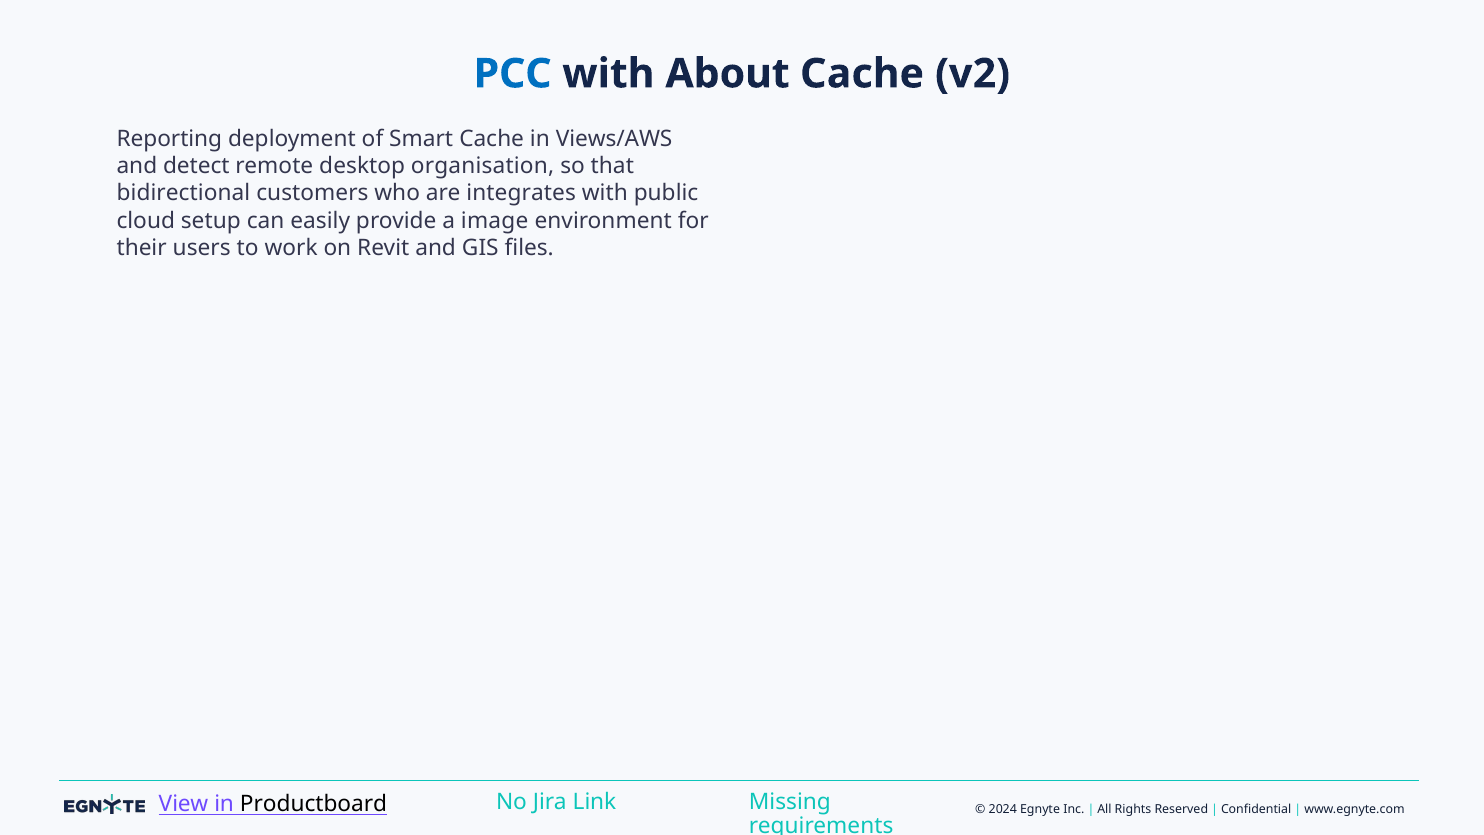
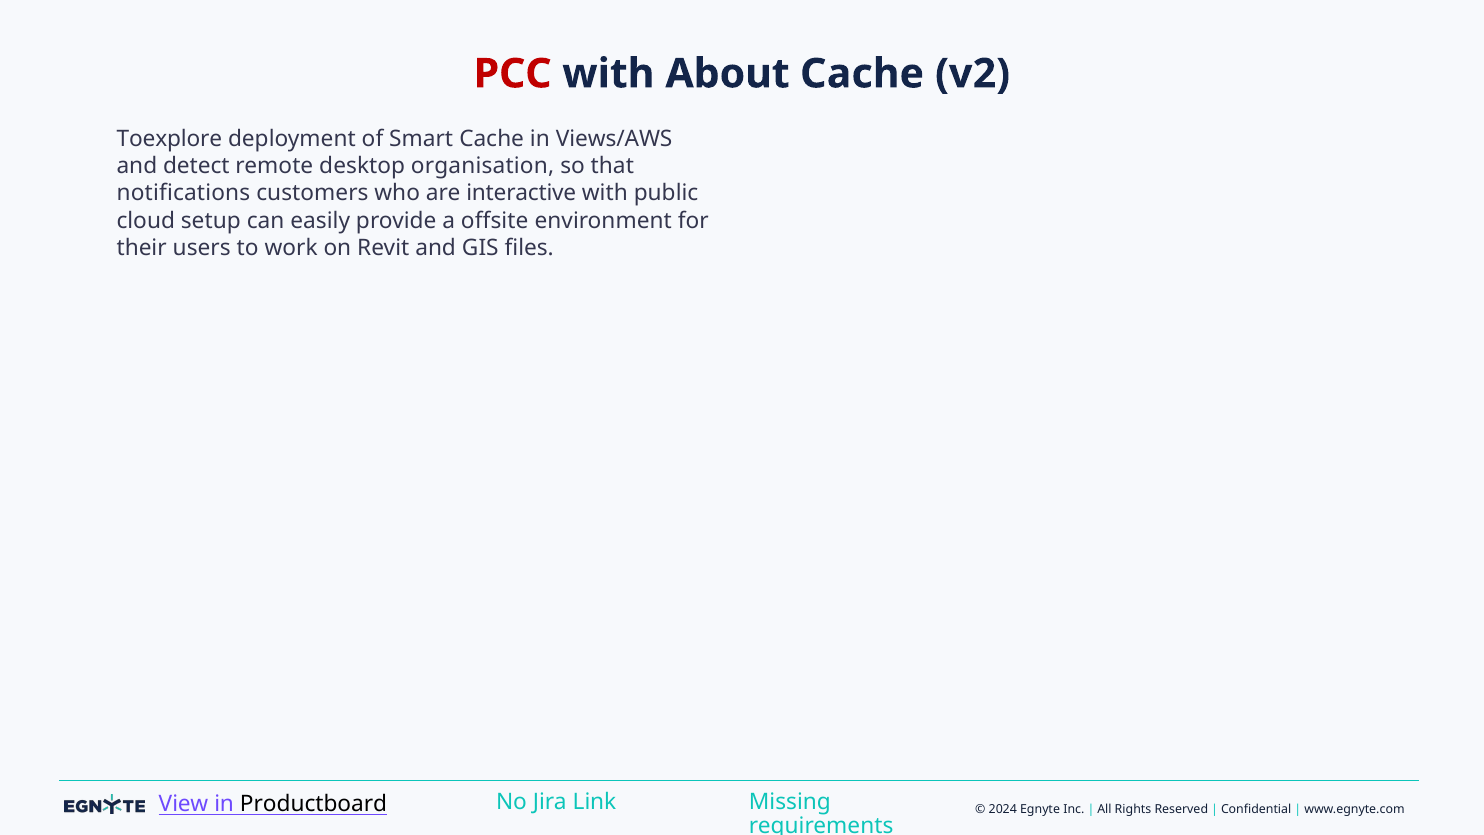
PCC colour: blue -> red
Reporting: Reporting -> Toexplore
bidirectional: bidirectional -> notifications
integrates: integrates -> interactive
image: image -> offsite
